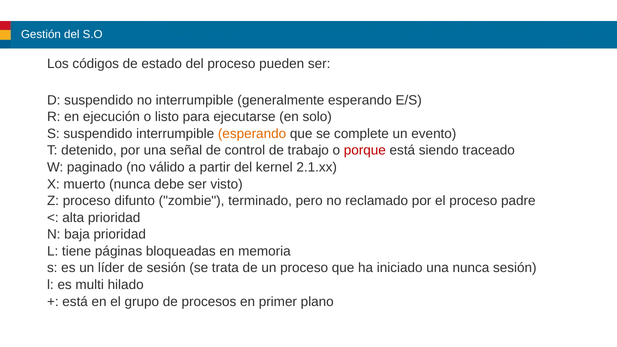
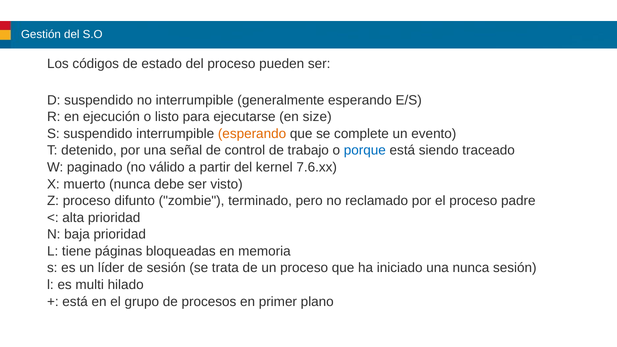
solo: solo -> size
porque colour: red -> blue
2.1.xx: 2.1.xx -> 7.6.xx
